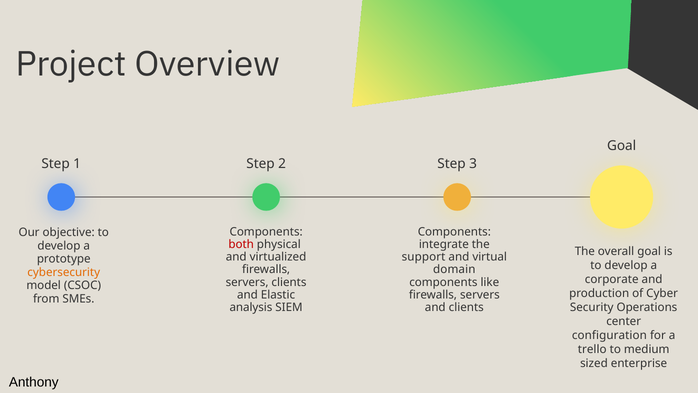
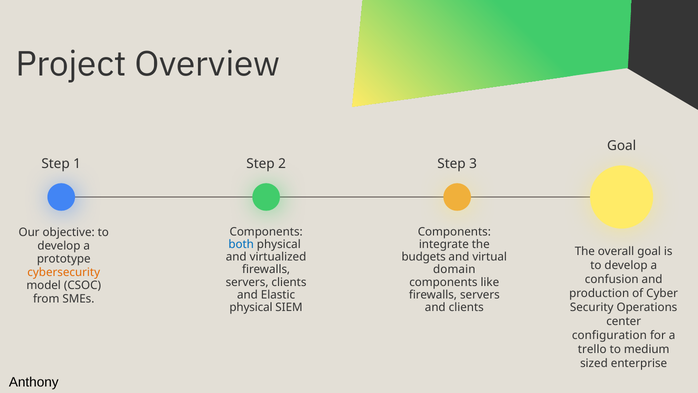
both colour: red -> blue
support: support -> budgets
corporate: corporate -> confusion
analysis at (251, 307): analysis -> physical
